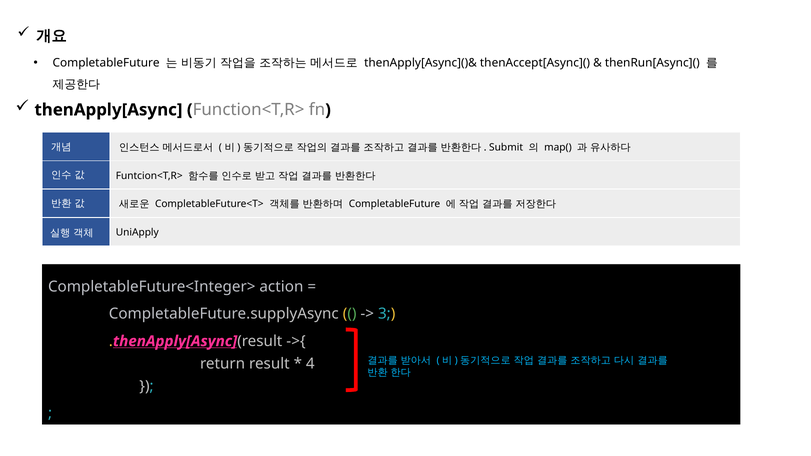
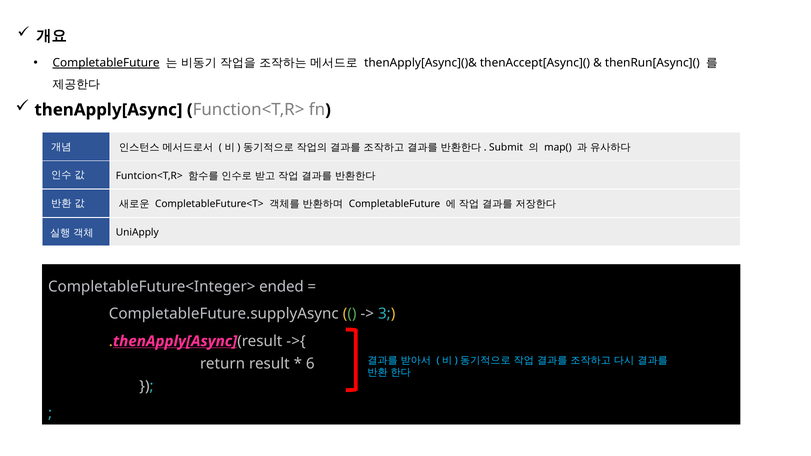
CompletableFuture at (106, 63) underline: none -> present
action: action -> ended
4: 4 -> 6
